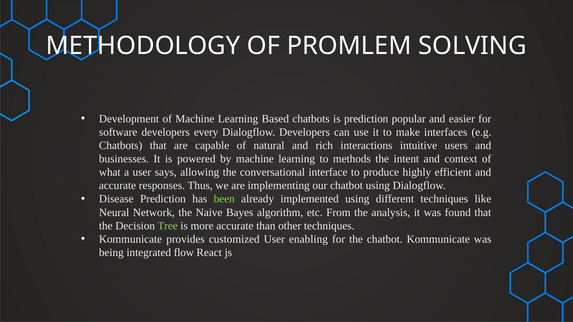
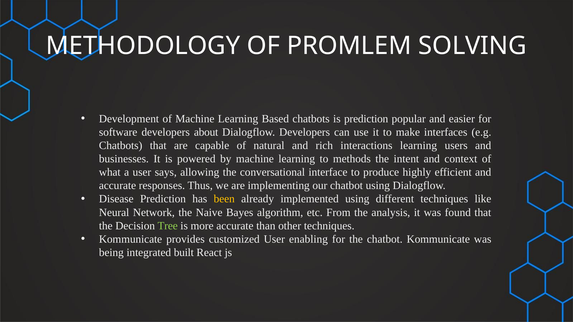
every: every -> about
interactions intuitive: intuitive -> learning
been colour: light green -> yellow
flow: flow -> built
